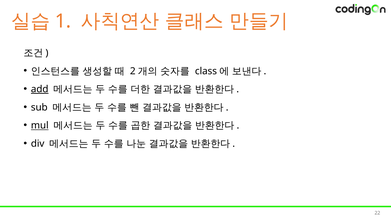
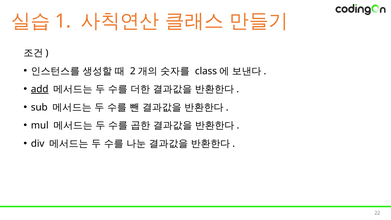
mul underline: present -> none
